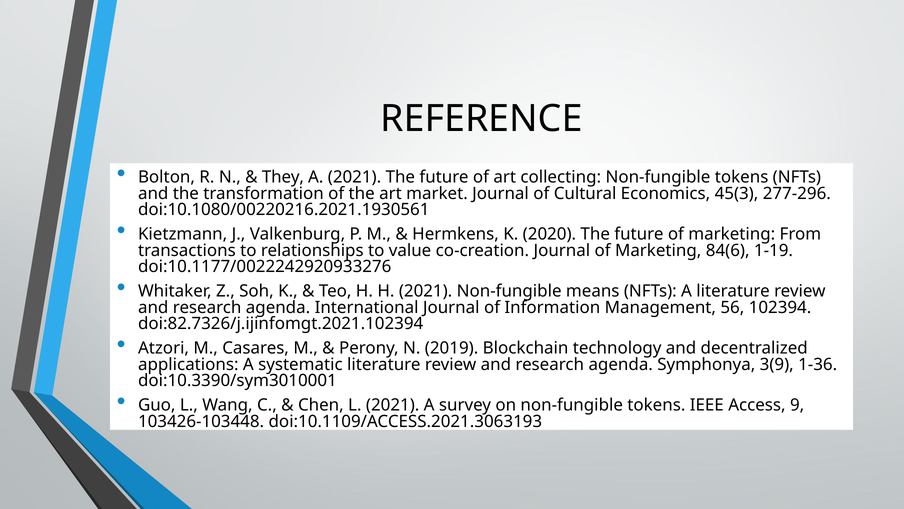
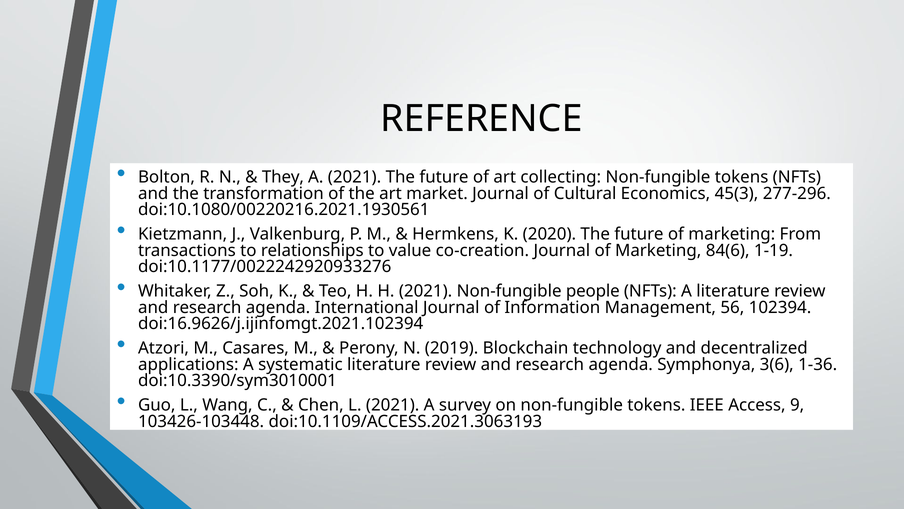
means: means -> people
doi:82.7326/j.ijinfomgt.2021.102394: doi:82.7326/j.ijinfomgt.2021.102394 -> doi:16.9626/j.ijinfomgt.2021.102394
3(9: 3(9 -> 3(6
